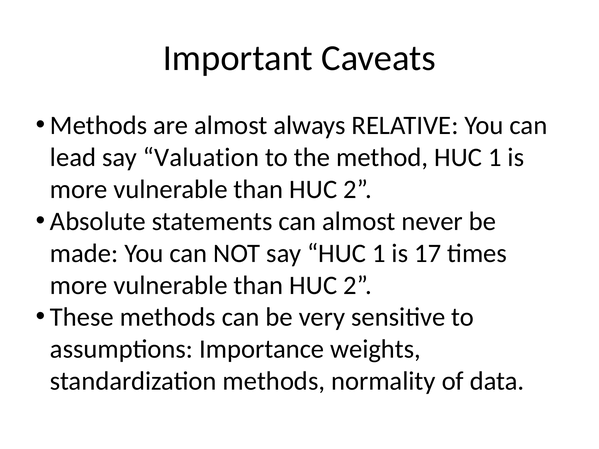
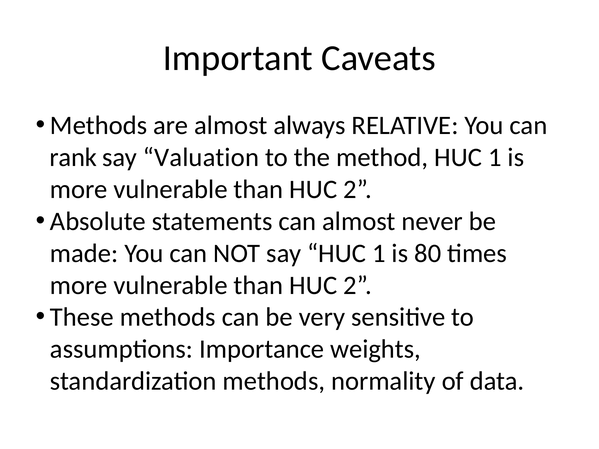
lead: lead -> rank
17: 17 -> 80
